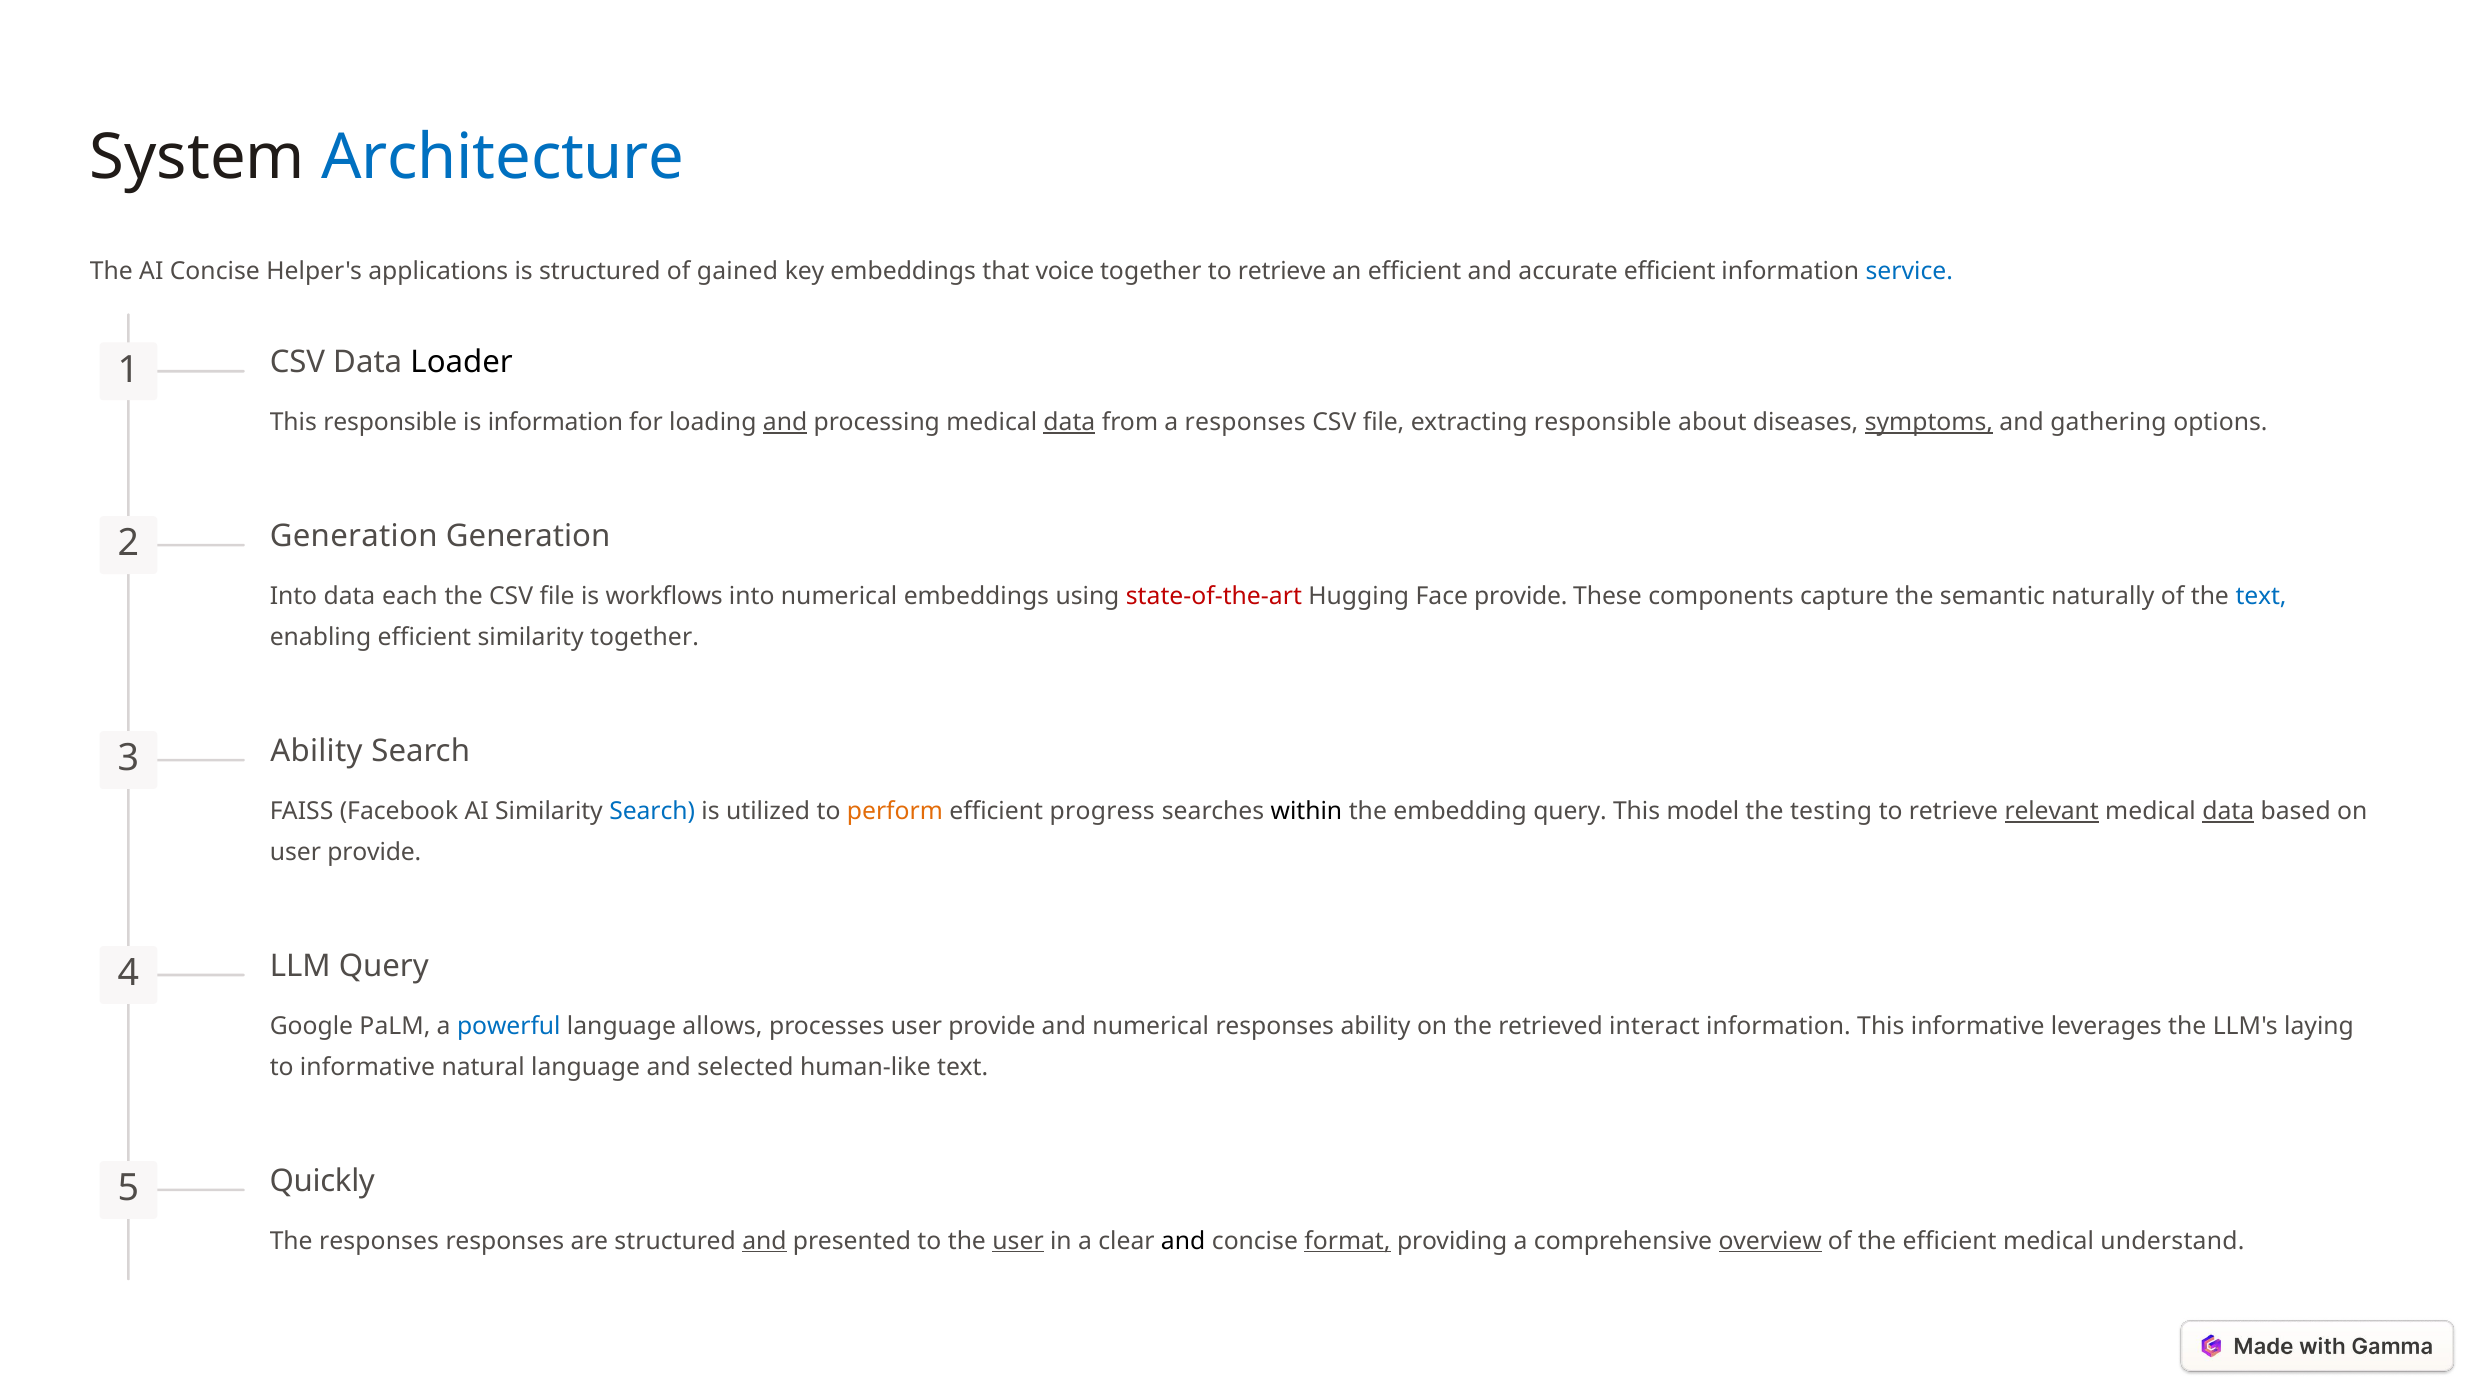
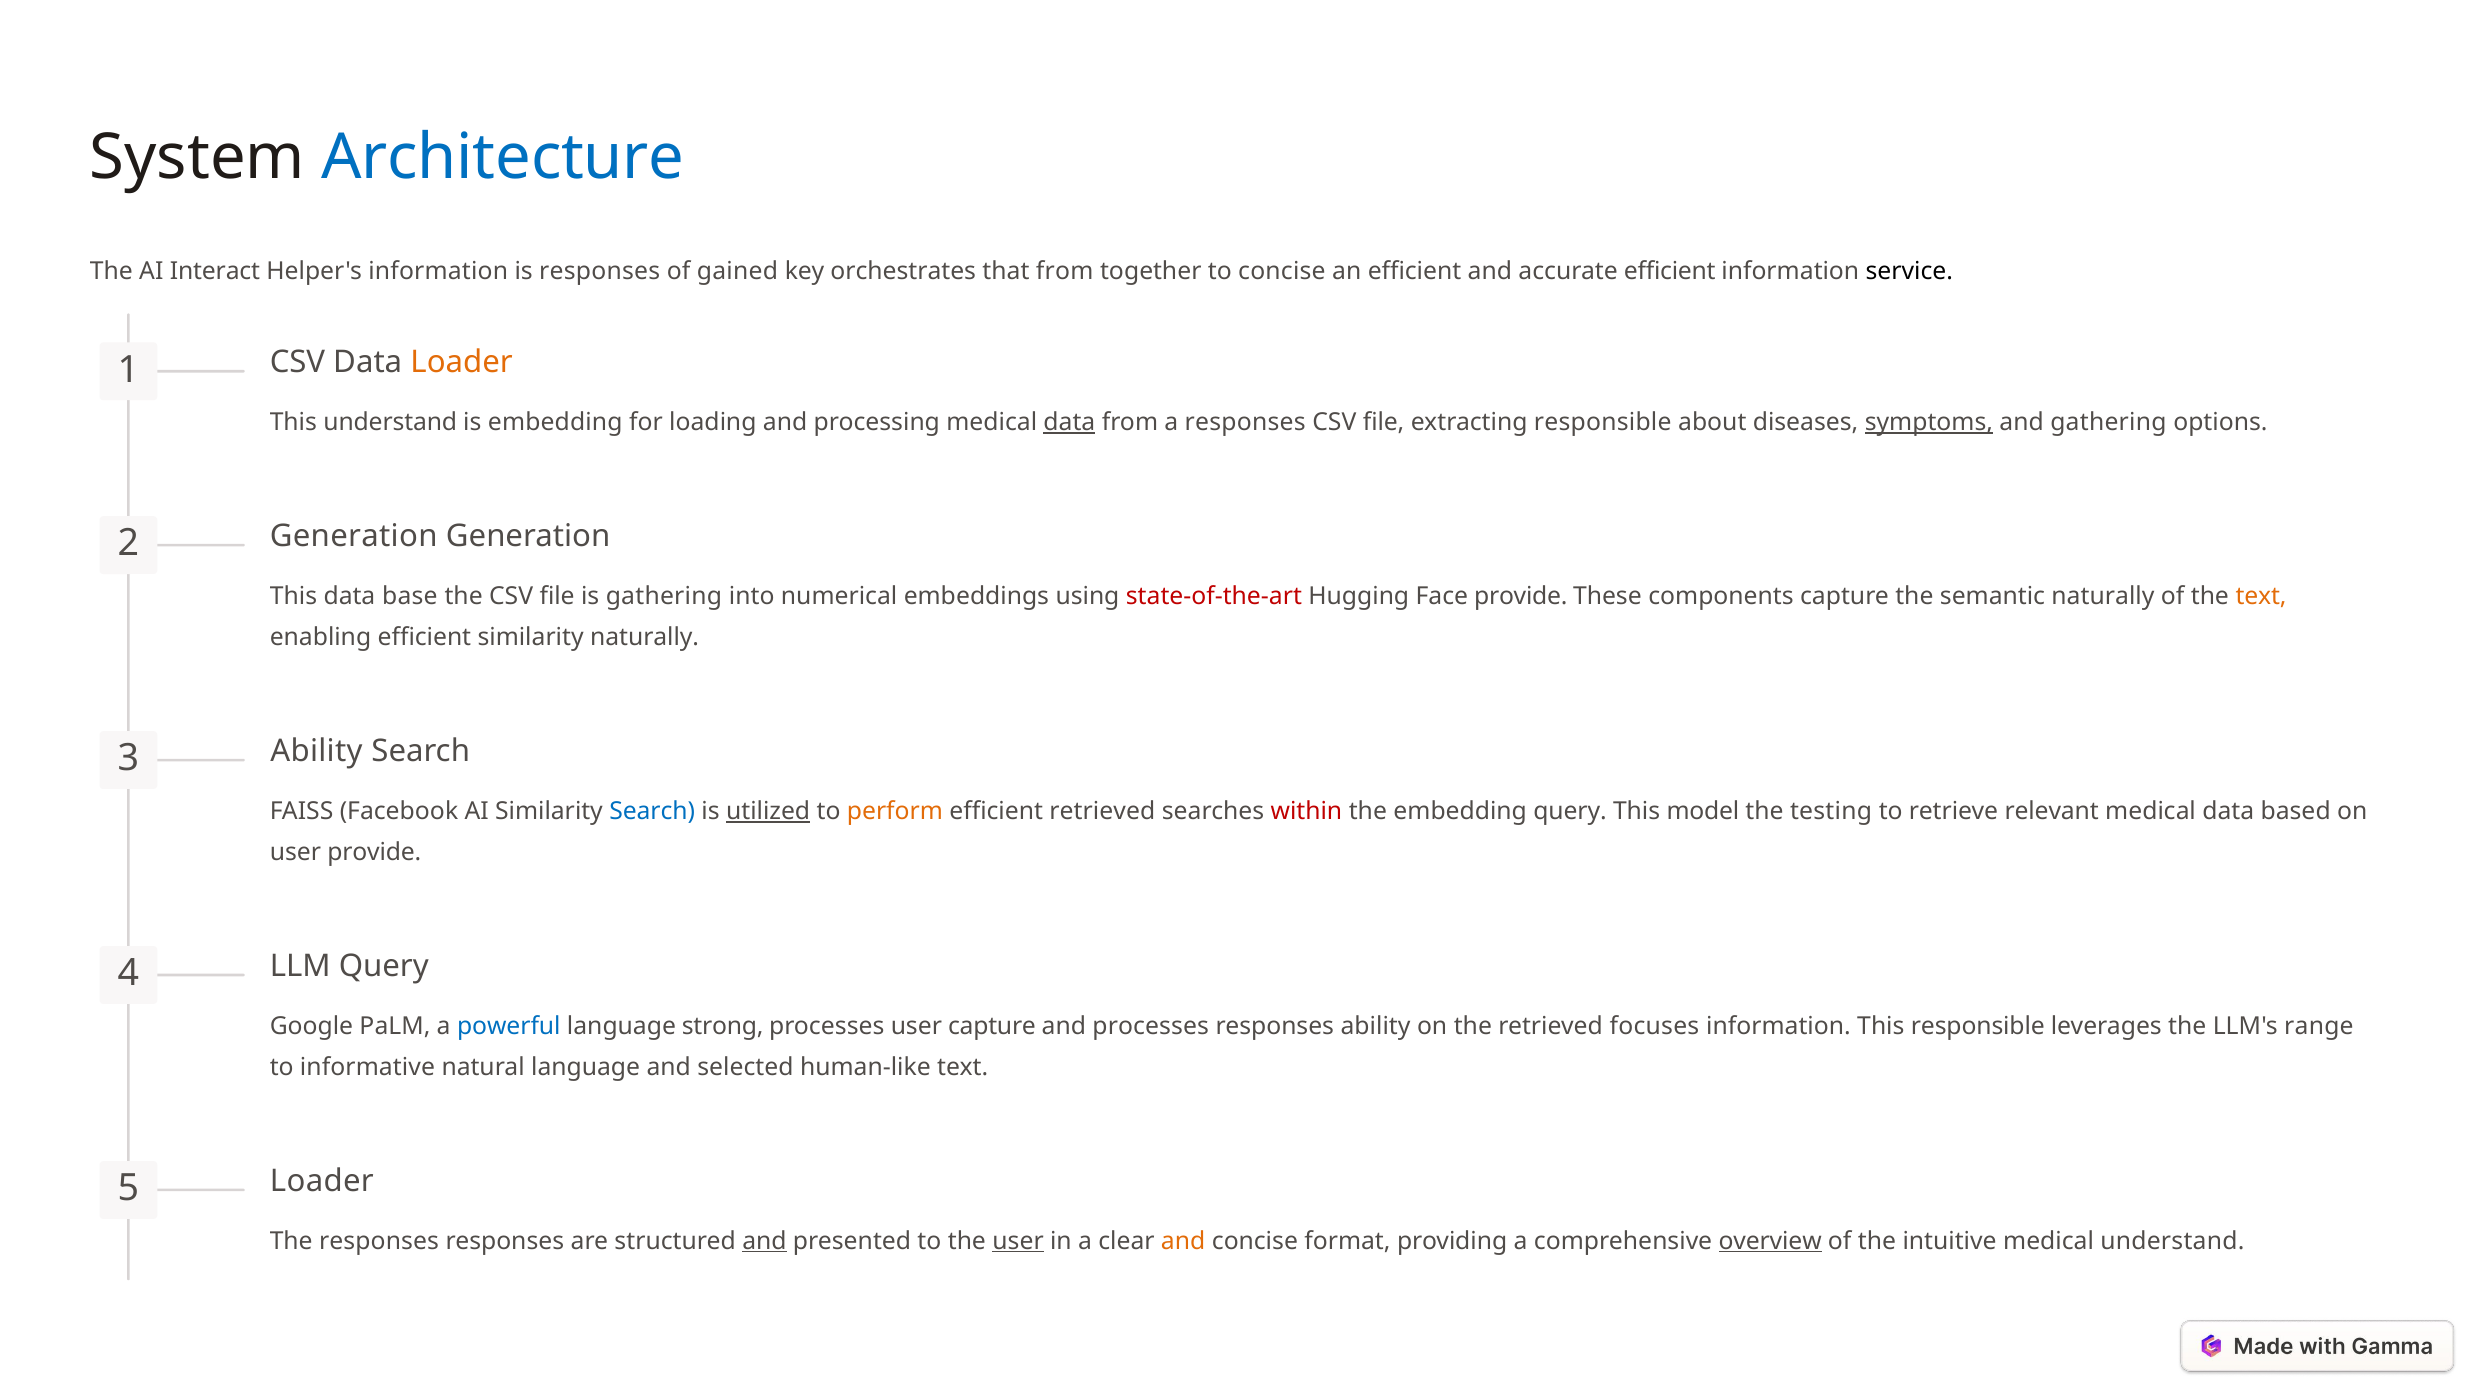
AI Concise: Concise -> Interact
Helper's applications: applications -> information
is structured: structured -> responses
key embeddings: embeddings -> orchestrates
that voice: voice -> from
together to retrieve: retrieve -> concise
service colour: blue -> black
Loader at (462, 362) colour: black -> orange
This responsible: responsible -> understand
is information: information -> embedding
and at (785, 422) underline: present -> none
Into at (293, 596): Into -> This
each: each -> base
is workflows: workflows -> gathering
text at (2261, 596) colour: blue -> orange
similarity together: together -> naturally
utilized underline: none -> present
efficient progress: progress -> retrieved
within colour: black -> red
relevant underline: present -> none
data at (2228, 811) underline: present -> none
allows: allows -> strong
processes user provide: provide -> capture
and numerical: numerical -> processes
interact: interact -> focuses
This informative: informative -> responsible
laying: laying -> range
5 Quickly: Quickly -> Loader
and at (1183, 1241) colour: black -> orange
format underline: present -> none
the efficient: efficient -> intuitive
